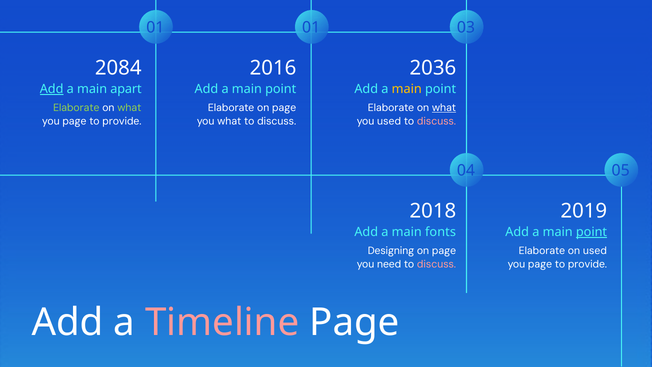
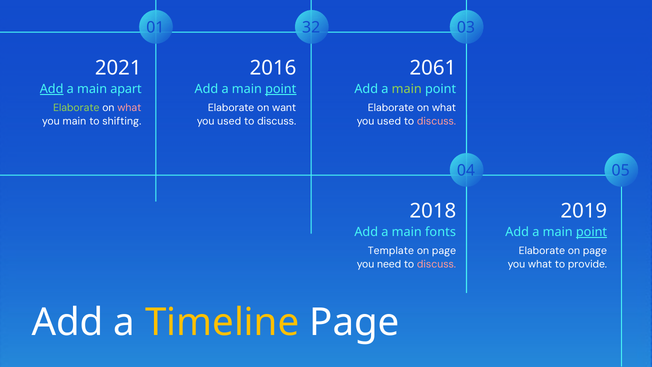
01 01: 01 -> 32
2084: 2084 -> 2021
2036: 2036 -> 2061
point at (281, 89) underline: none -> present
main at (407, 89) colour: yellow -> light green
what at (129, 108) colour: light green -> pink
Elaborate on page: page -> want
what at (444, 108) underline: present -> none
page at (74, 121): page -> main
provide at (122, 121): provide -> shifting
what at (229, 121): what -> used
Designing: Designing -> Template
Elaborate on used: used -> page
page at (540, 264): page -> what
Timeline colour: pink -> yellow
